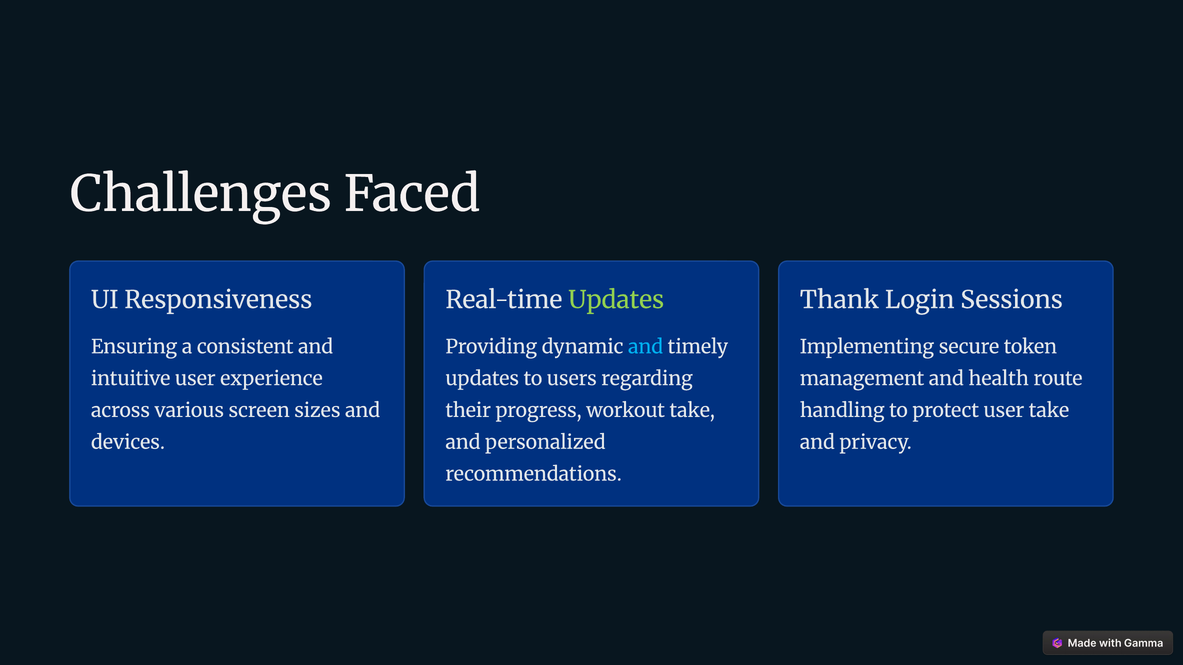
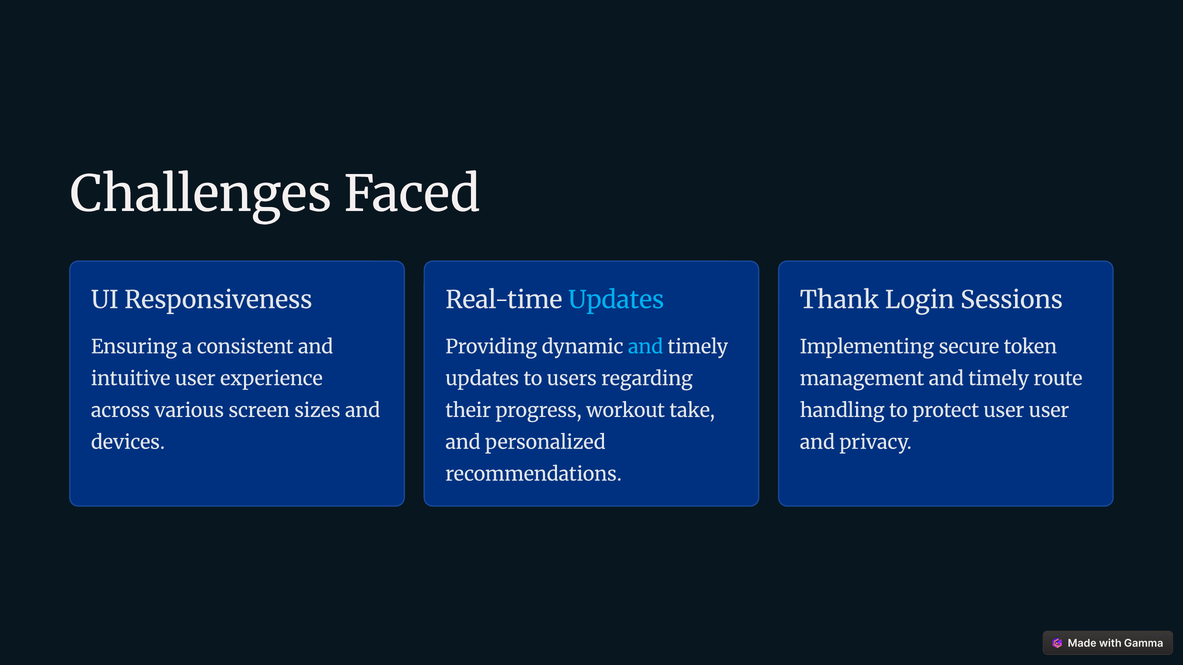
Updates at (616, 300) colour: light green -> light blue
management and health: health -> timely
user take: take -> user
